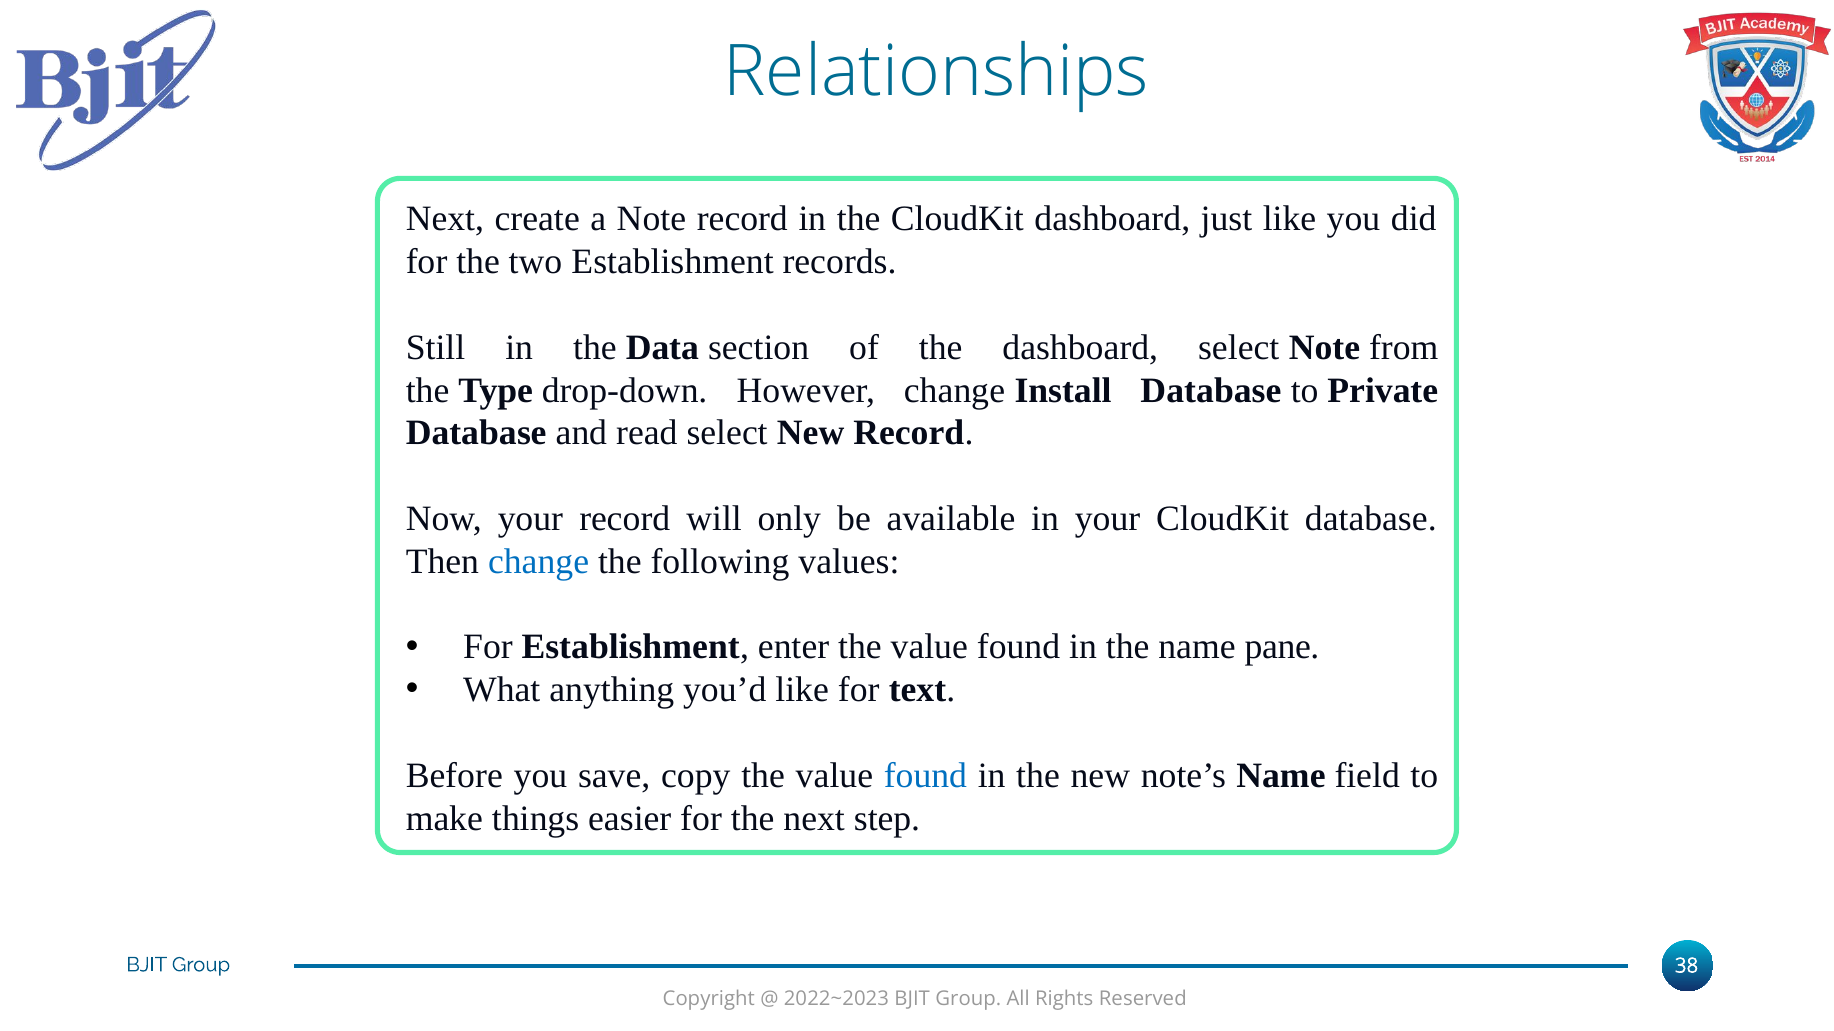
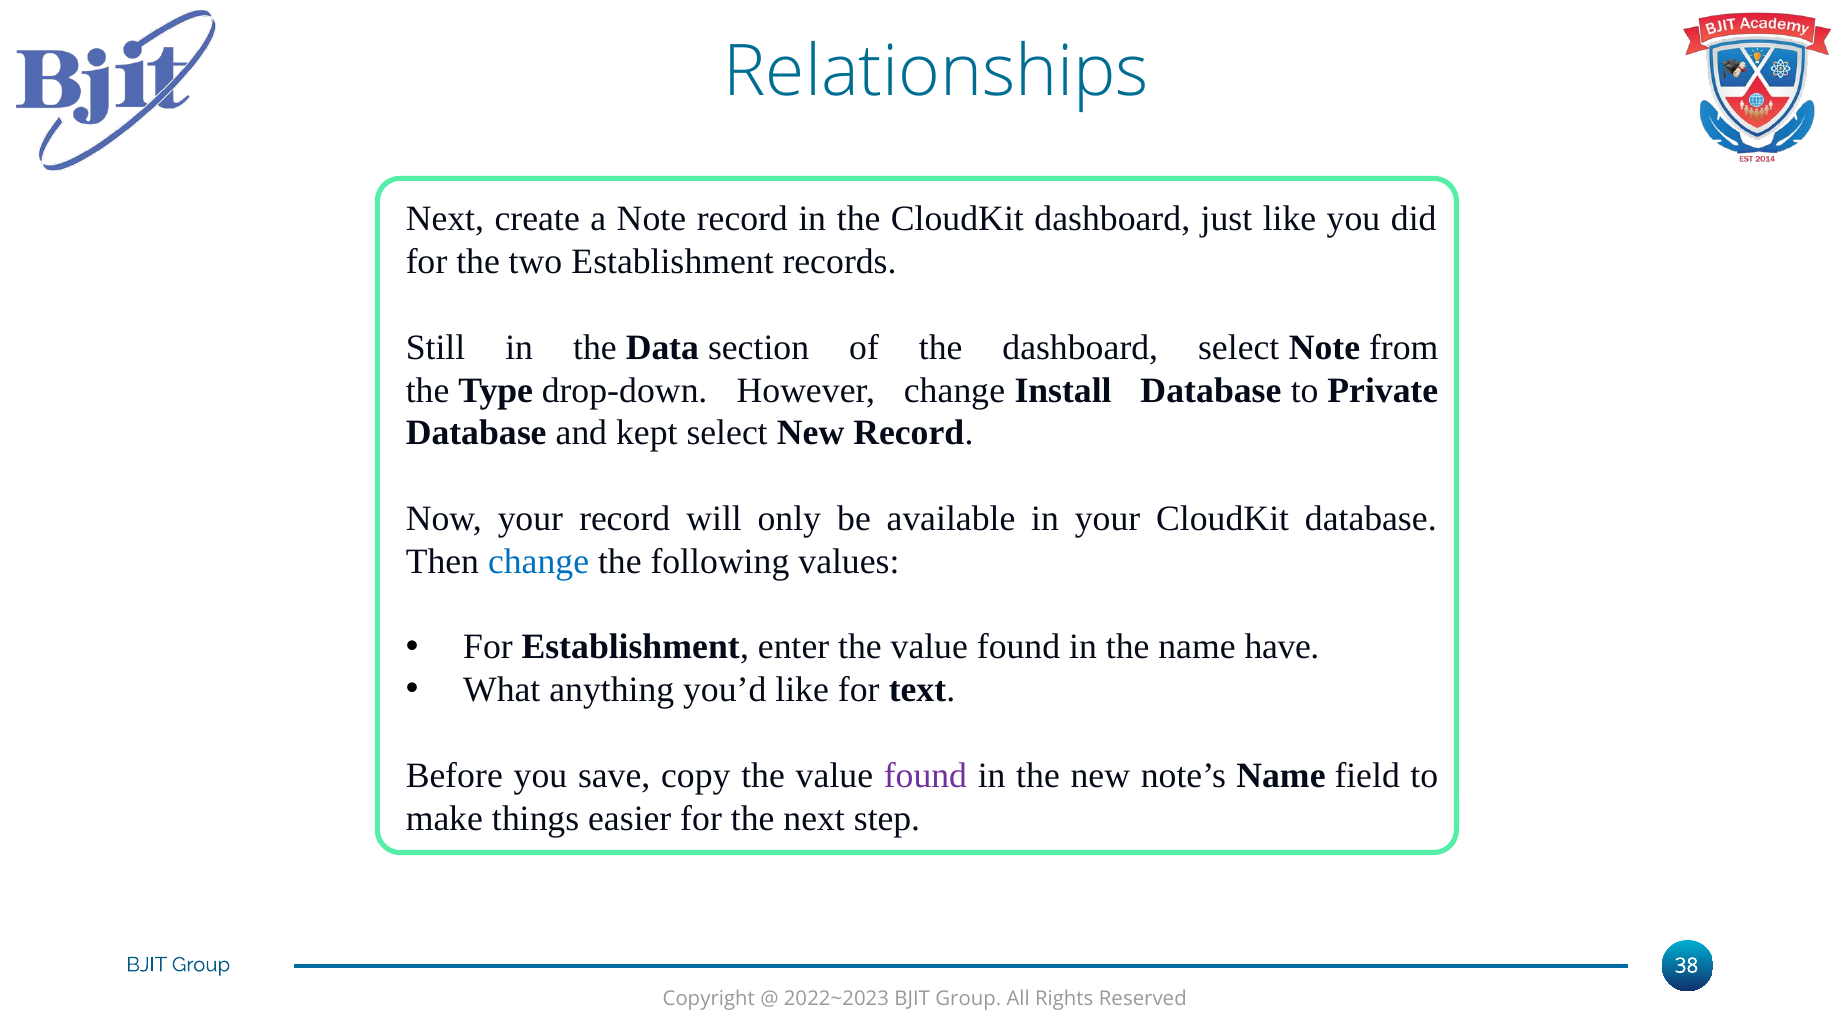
read: read -> kept
pane: pane -> have
found at (925, 776) colour: blue -> purple
